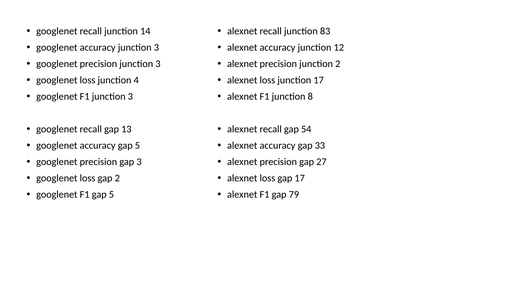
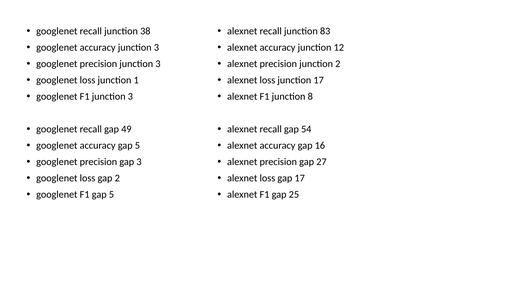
14: 14 -> 38
4: 4 -> 1
13: 13 -> 49
33: 33 -> 16
79: 79 -> 25
